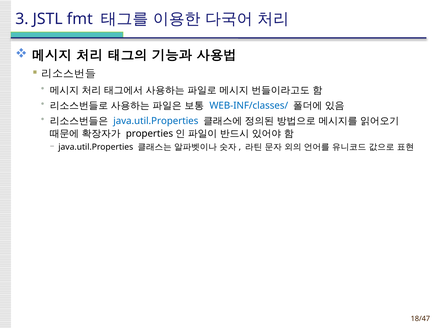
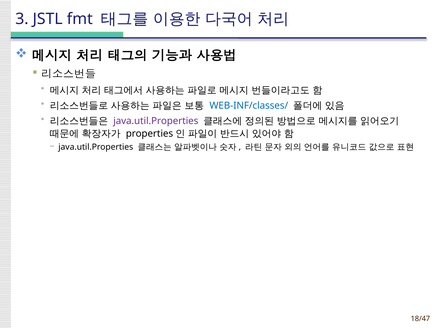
java.util.Properties at (156, 121) colour: blue -> purple
